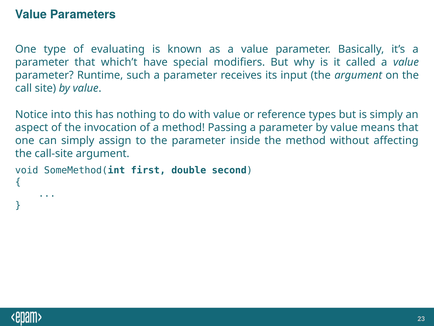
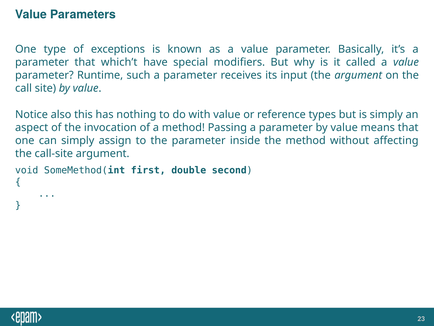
evaluating: evaluating -> exceptions
into: into -> also
